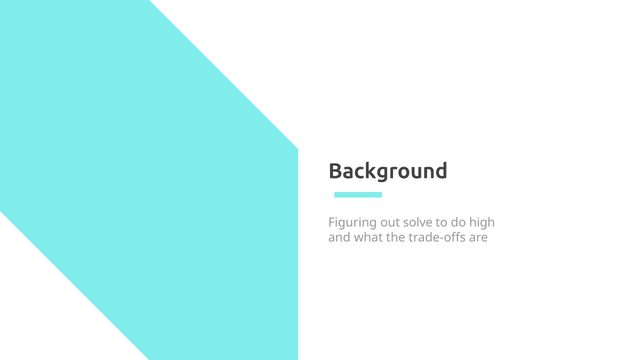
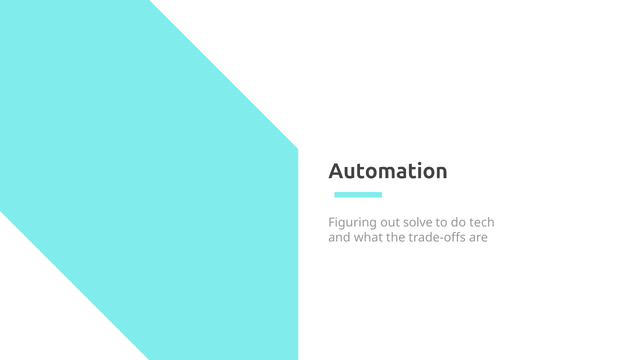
Background: Background -> Automation
high: high -> tech
